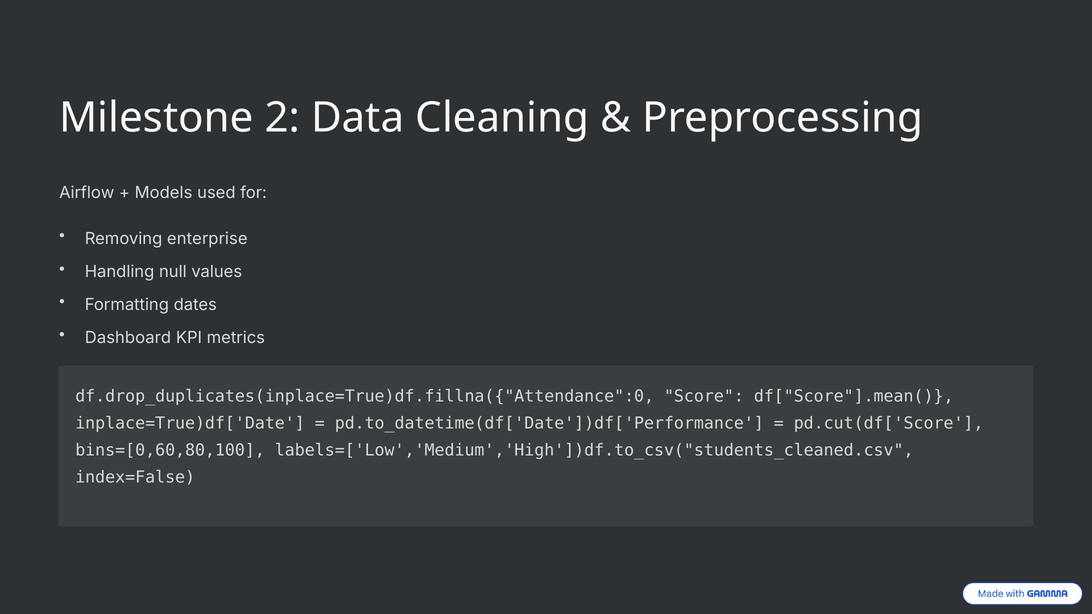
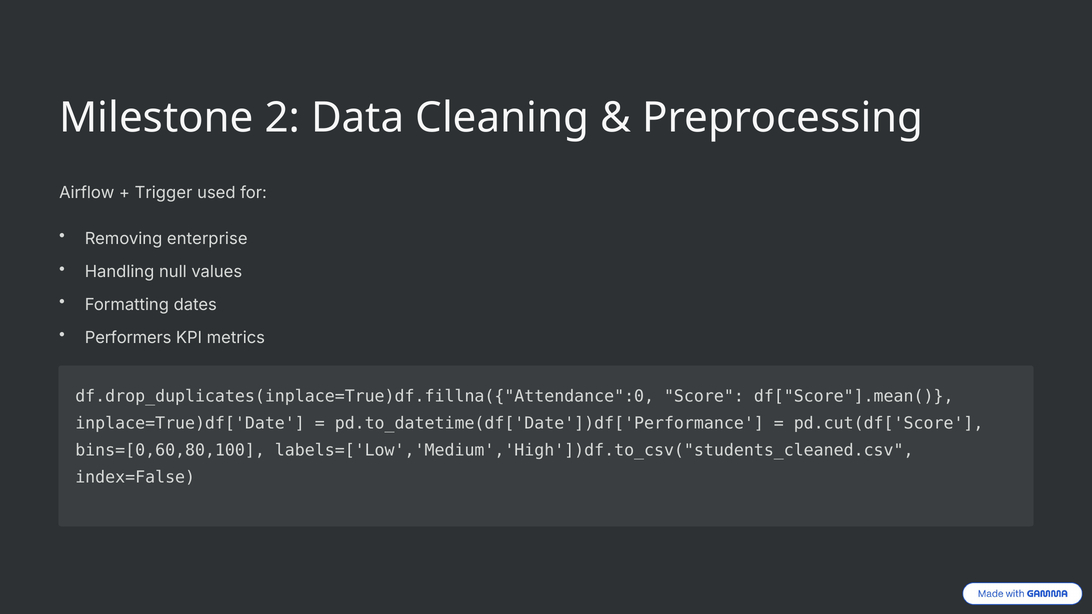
Models: Models -> Trigger
Dashboard: Dashboard -> Performers
